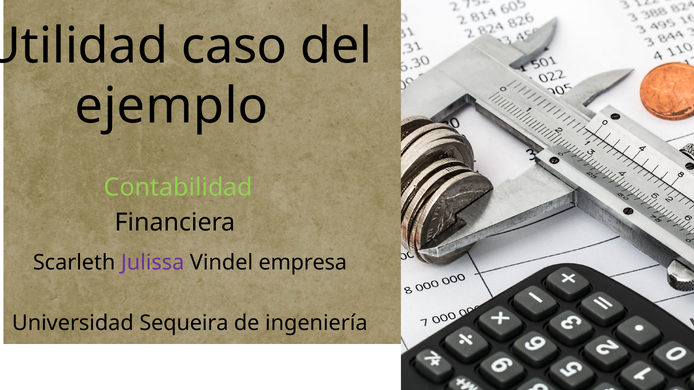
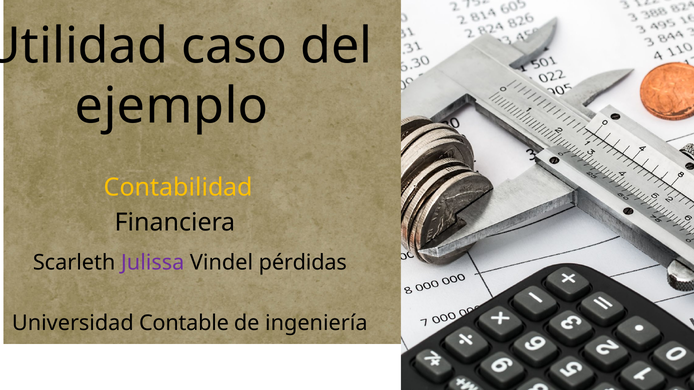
Contabilidad colour: light green -> yellow
empresa: empresa -> pérdidas
Sequeira: Sequeira -> Contable
